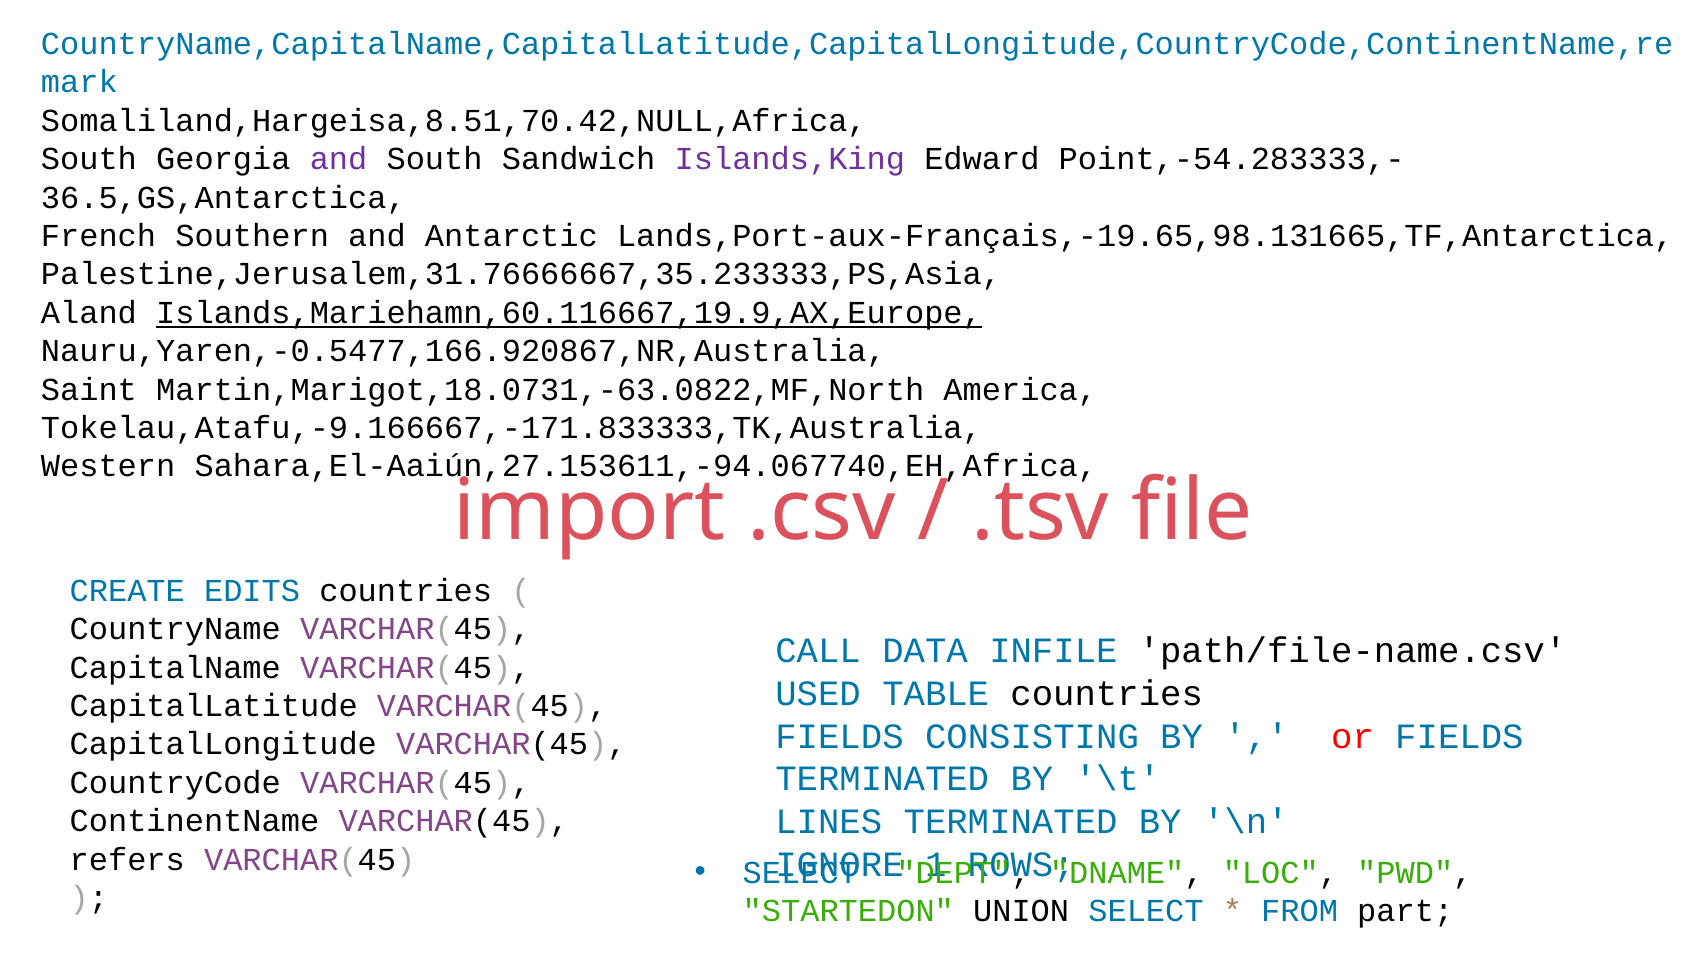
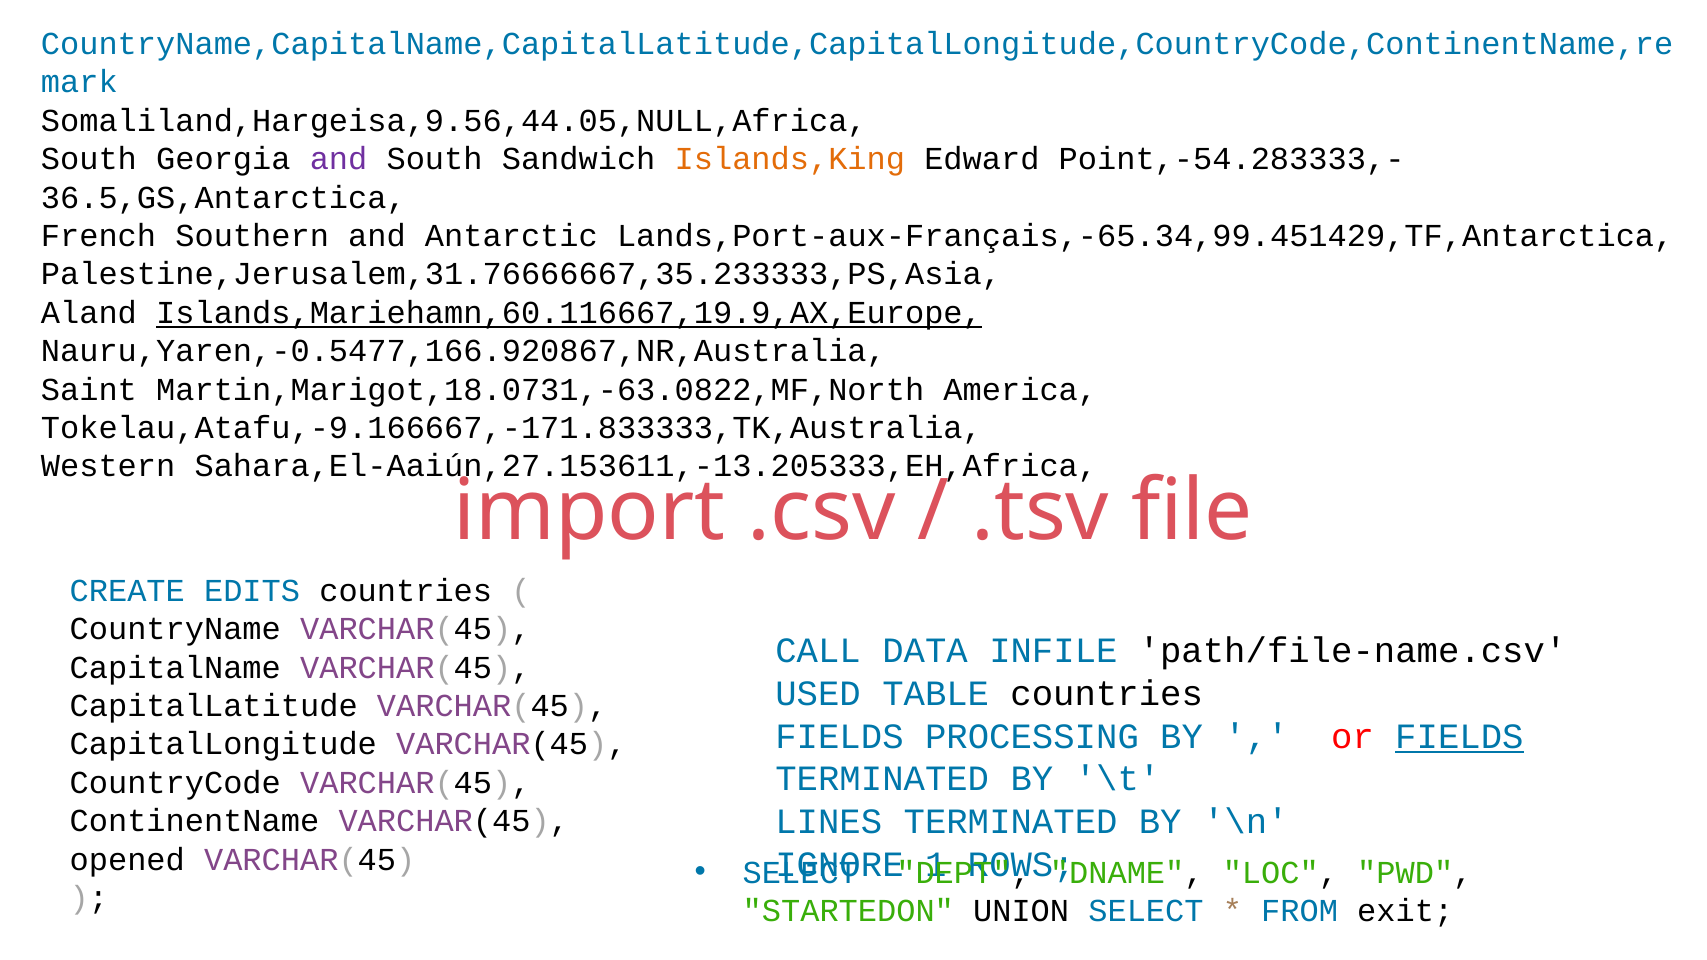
Somaliland,Hargeisa,8.51,70.42,NULL,Africa: Somaliland,Hargeisa,8.51,70.42,NULL,Africa -> Somaliland,Hargeisa,9.56,44.05,NULL,Africa
Islands,King colour: purple -> orange
Lands,Port-aux-Français,-19.65,98.131665,TF,Antarctica: Lands,Port-aux-Français,-19.65,98.131665,TF,Antarctica -> Lands,Port-aux-Français,-65.34,99.451429,TF,Antarctica
Sahara,El-Aaiún,27.153611,-94.067740,EH,Africa: Sahara,El-Aaiún,27.153611,-94.067740,EH,Africa -> Sahara,El-Aaiún,27.153611,-13.205333,EH,Africa
CONSISTING: CONSISTING -> PROCESSING
FIELDS at (1459, 737) underline: none -> present
refers: refers -> opened
part: part -> exit
